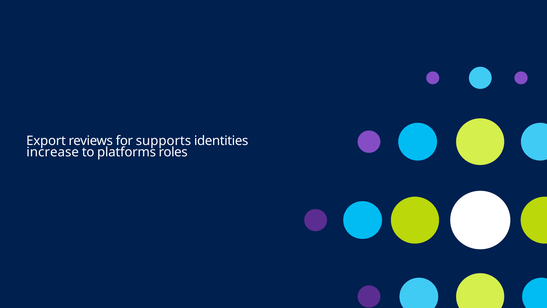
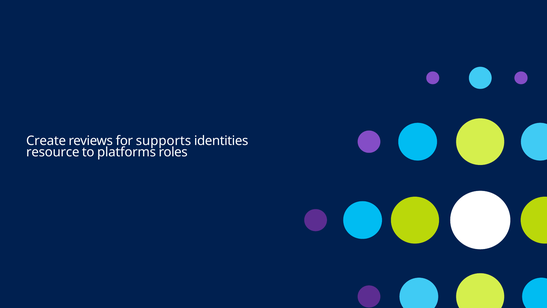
Export: Export -> Create
increase: increase -> resource
